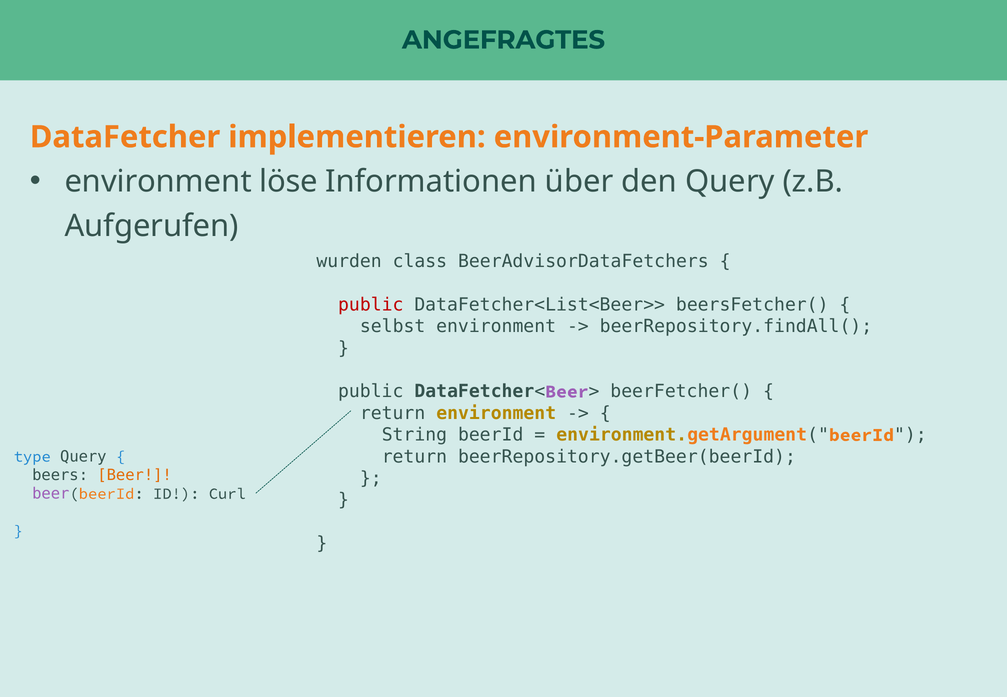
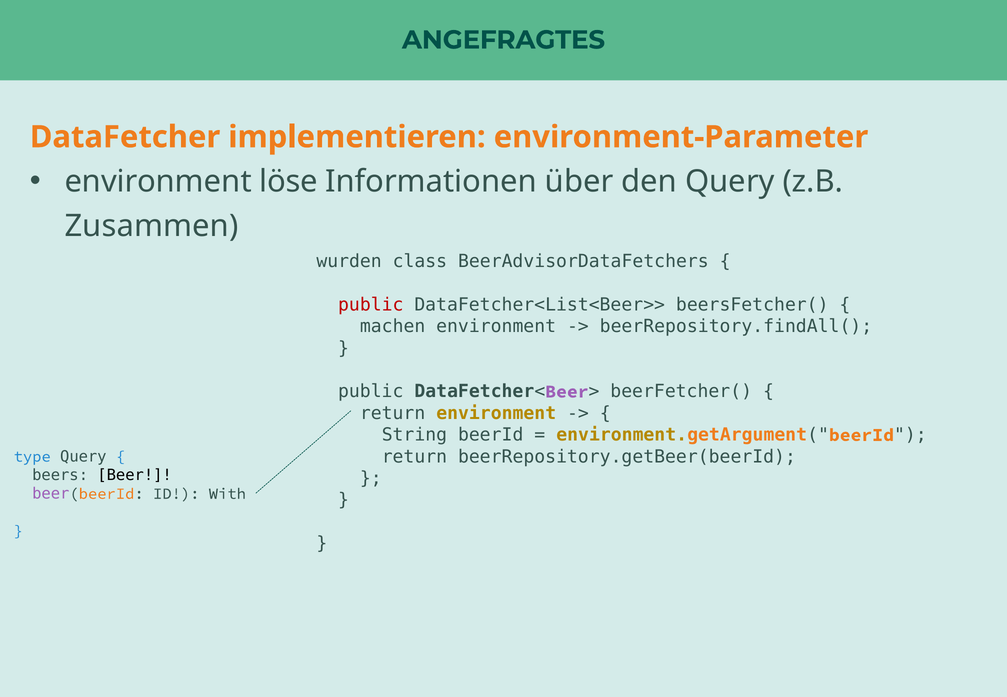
Aufgerufen: Aufgerufen -> Zusammen
selbst: selbst -> machen
Beer at (135, 475) colour: orange -> black
Curl: Curl -> With
